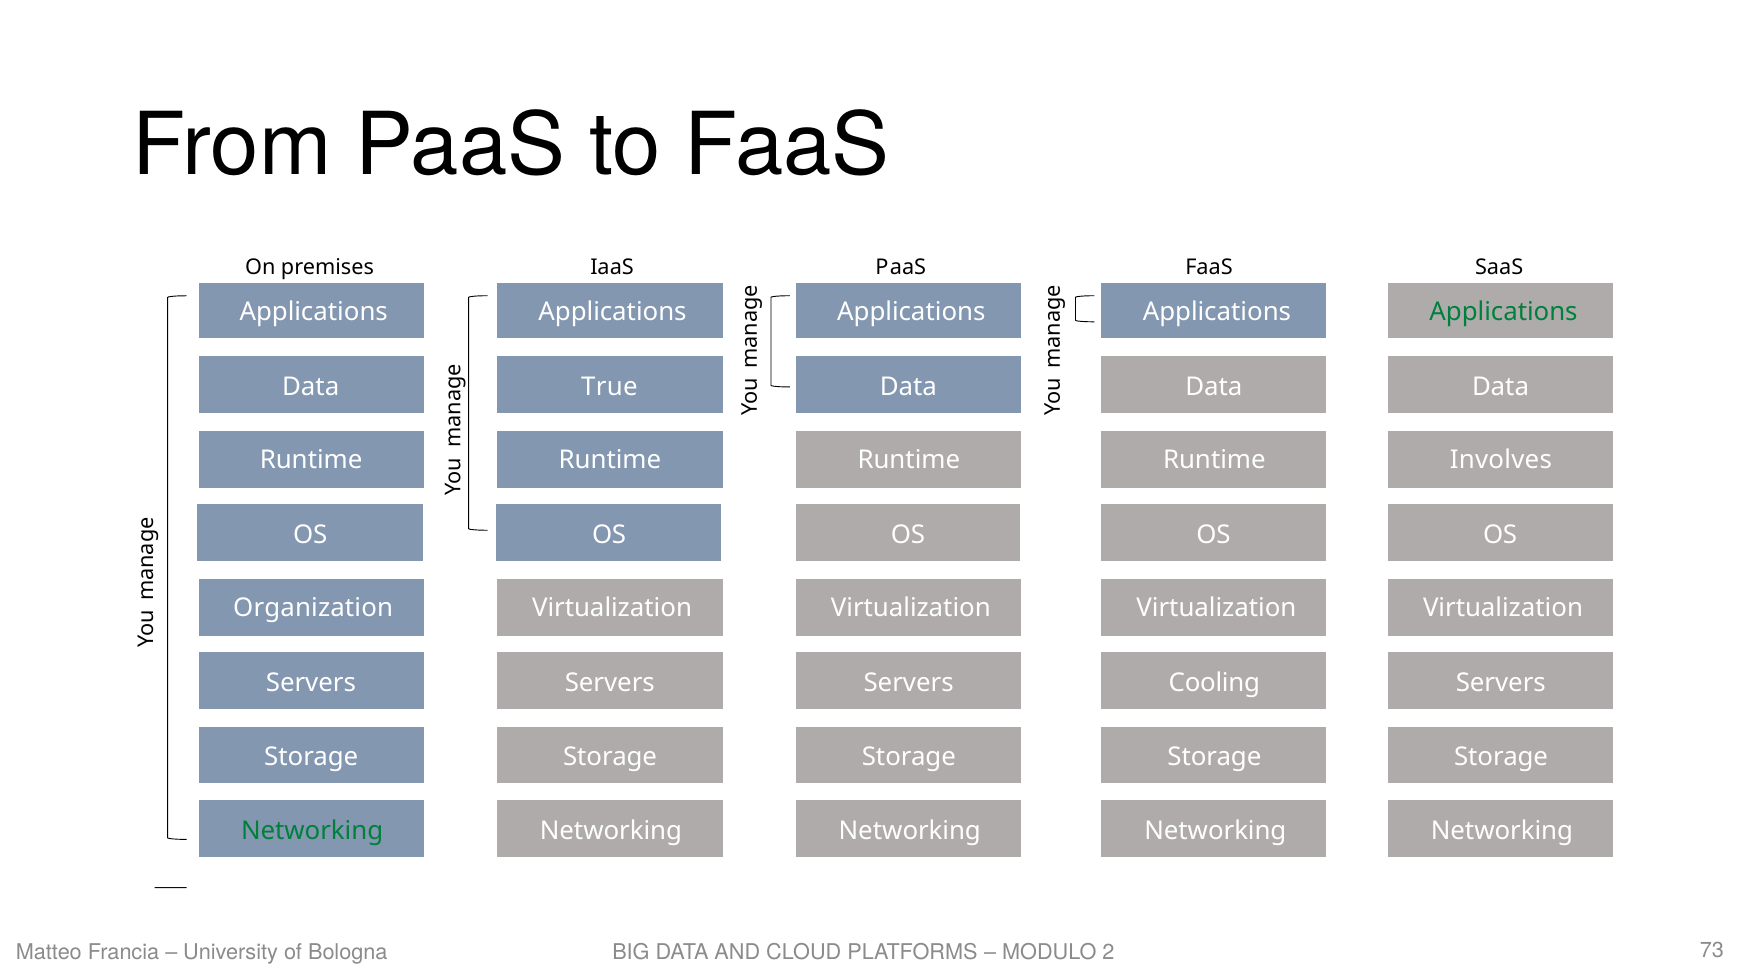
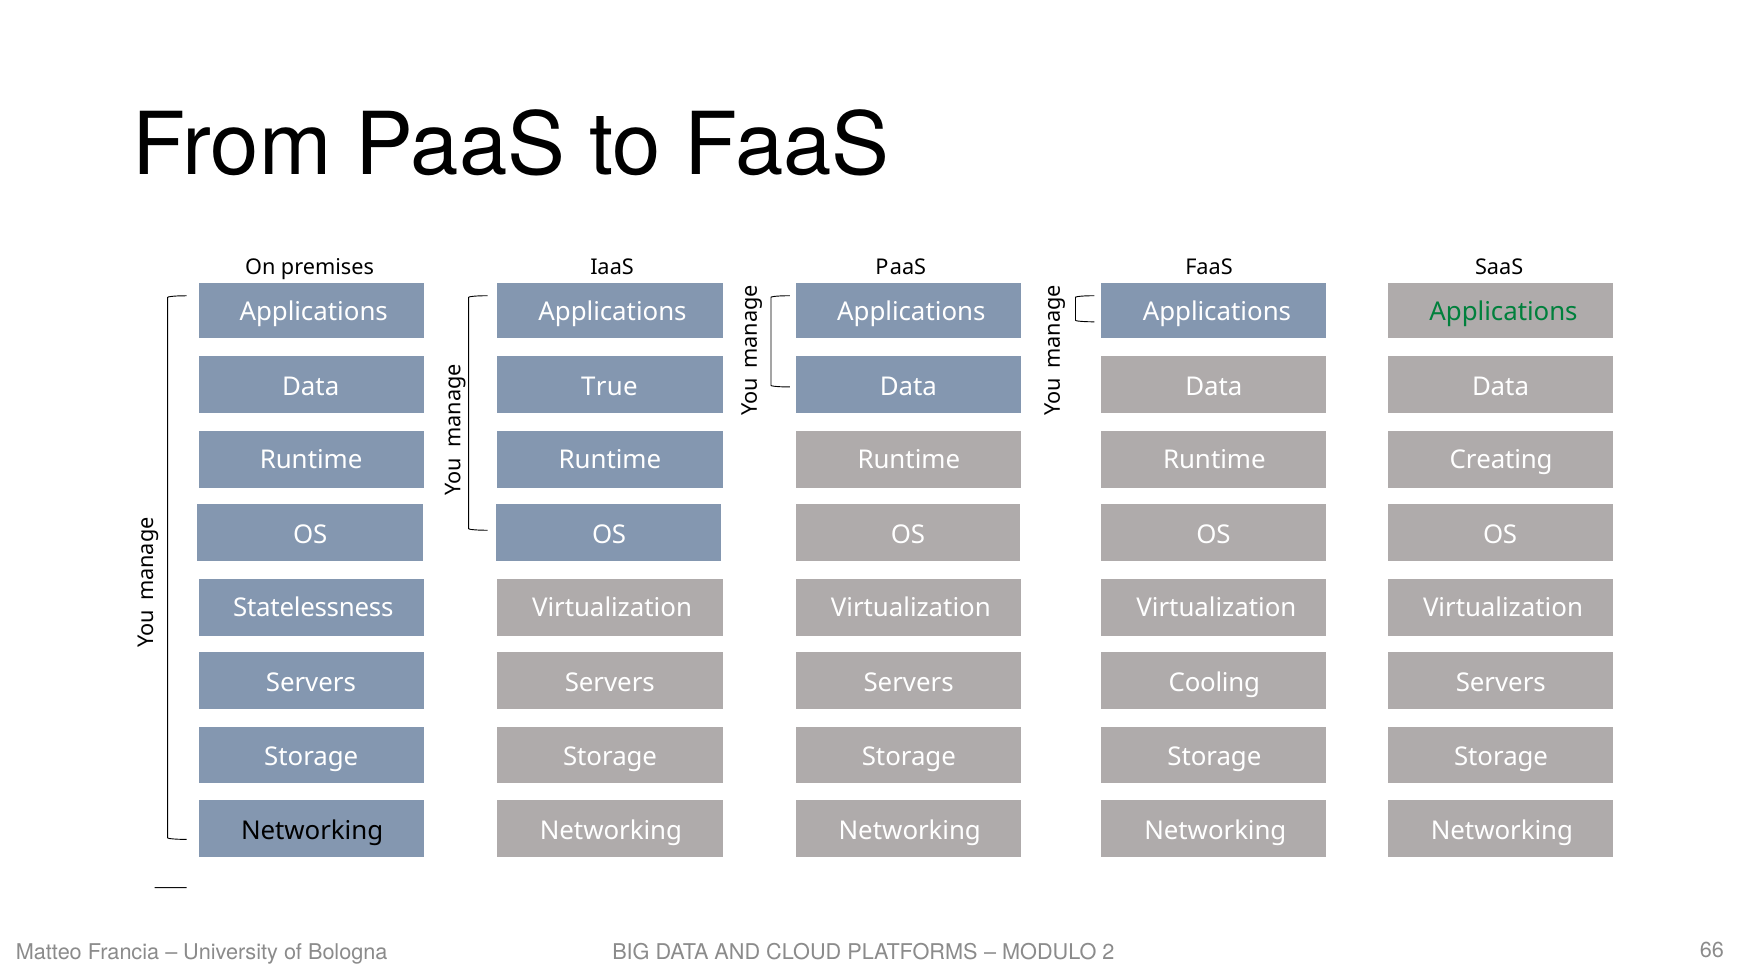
Involves: Involves -> Creating
Organization: Organization -> Statelessness
Networking at (312, 831) colour: green -> black
73: 73 -> 66
